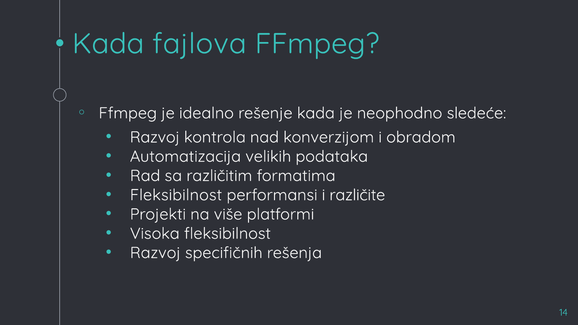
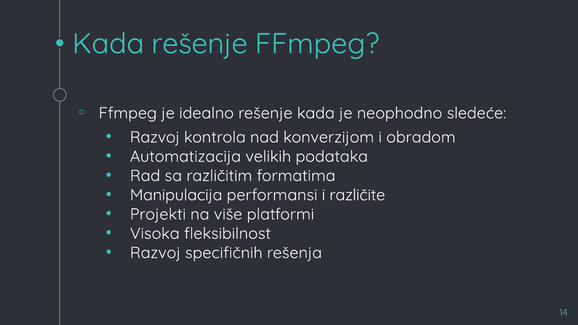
Kada fajlova: fajlova -> rešenje
Fleksibilnost at (176, 195): Fleksibilnost -> Manipulacija
